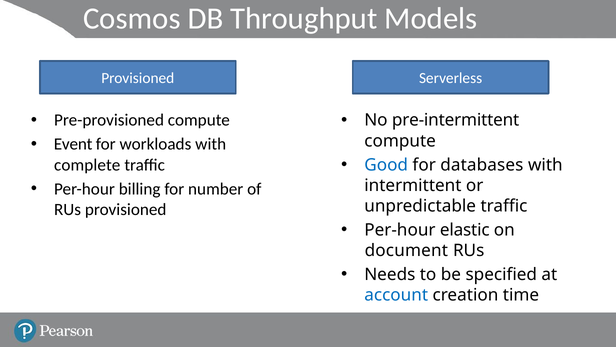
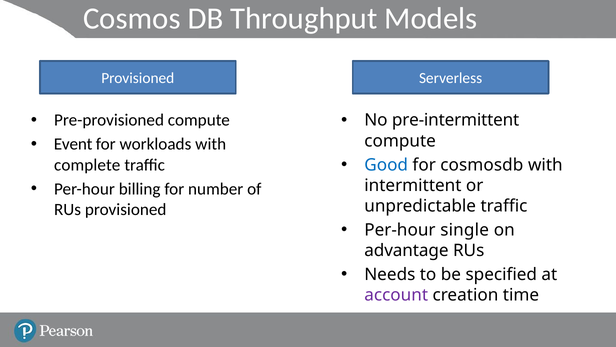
databases: databases -> cosmosdb
elastic: elastic -> single
document: document -> advantage
account colour: blue -> purple
